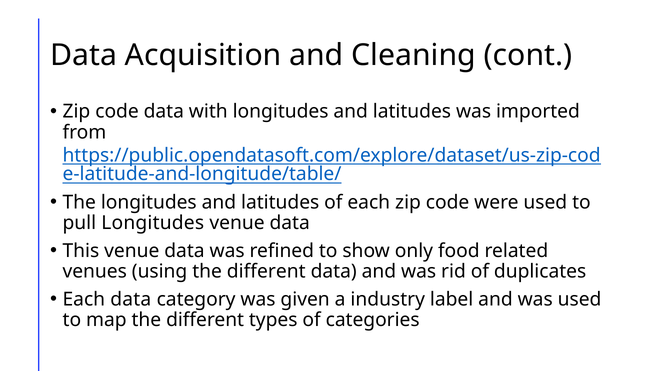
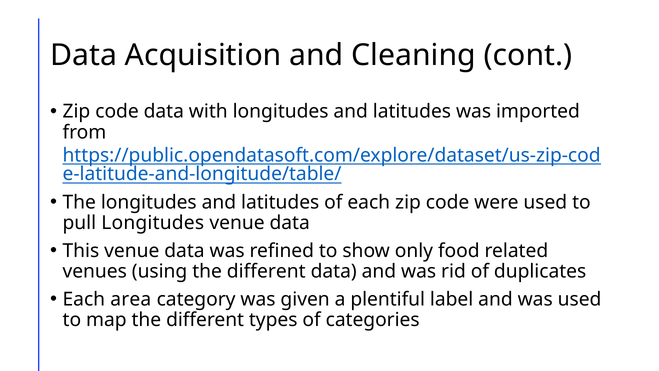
Each data: data -> area
industry: industry -> plentiful
